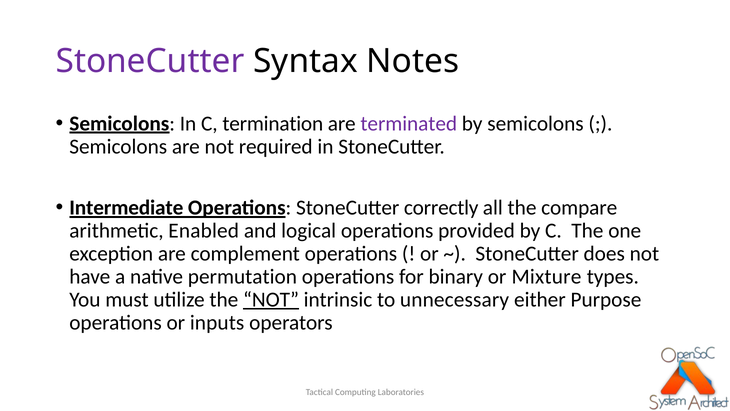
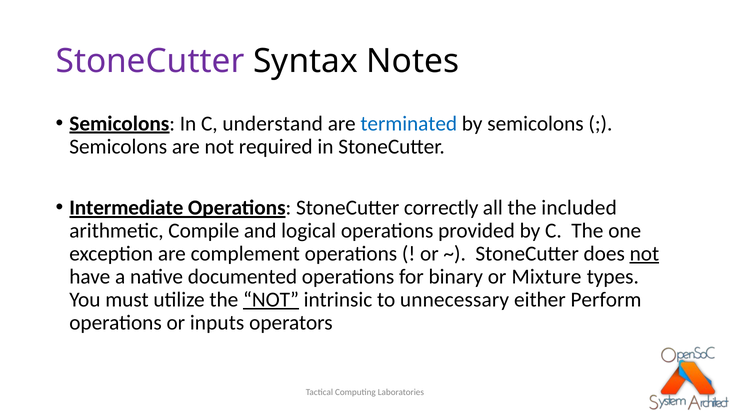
termination: termination -> understand
terminated colour: purple -> blue
compare: compare -> included
Enabled: Enabled -> Compile
not at (644, 253) underline: none -> present
permutation: permutation -> documented
Purpose: Purpose -> Perform
